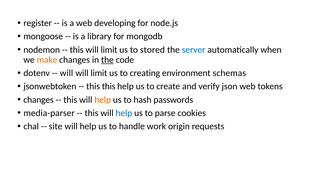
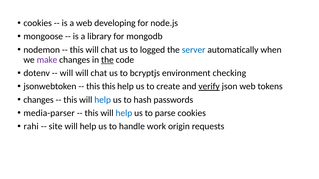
register at (38, 23): register -> cookies
this will limit: limit -> chat
stored: stored -> logged
make colour: orange -> purple
limit at (99, 73): limit -> chat
creating: creating -> bcryptjs
schemas: schemas -> checking
verify underline: none -> present
help at (103, 100) colour: orange -> blue
chal: chal -> rahi
